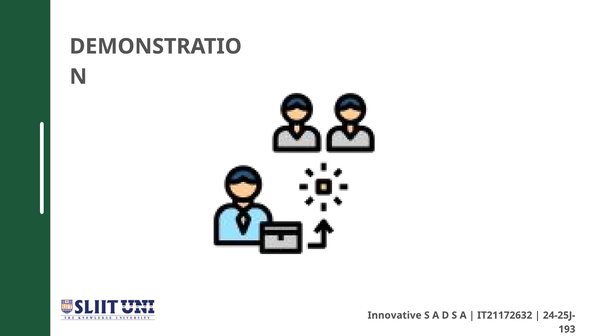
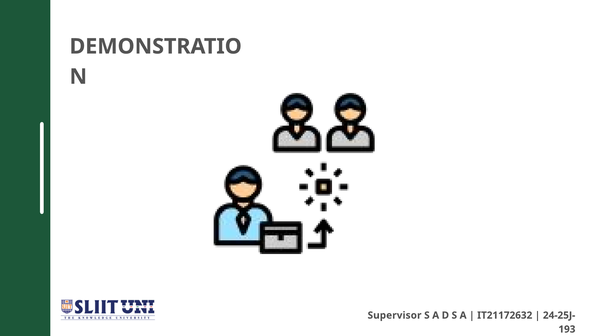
Innovative: Innovative -> Supervisor
